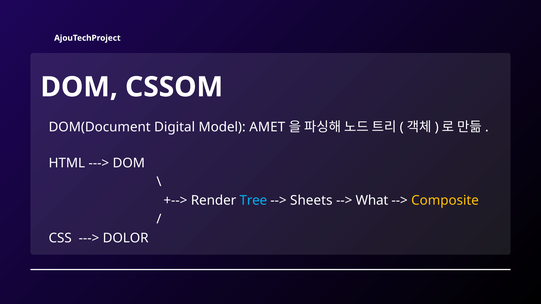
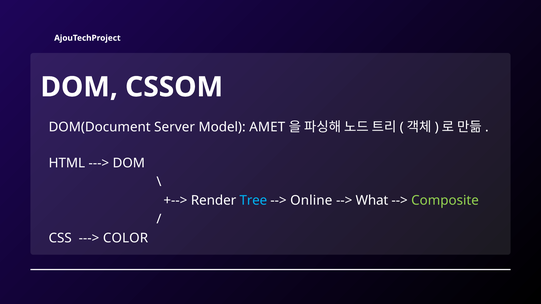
Digital: Digital -> Server
Sheets: Sheets -> Online
Composite colour: yellow -> light green
DOLOR: DOLOR -> COLOR
